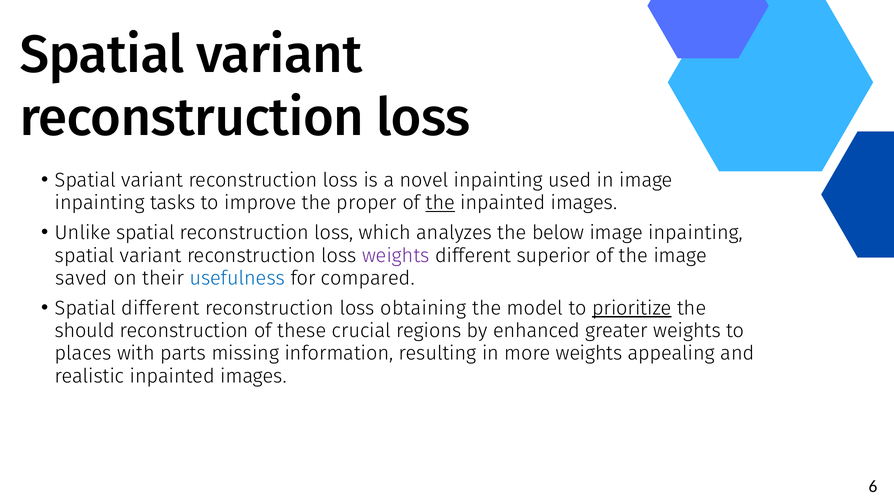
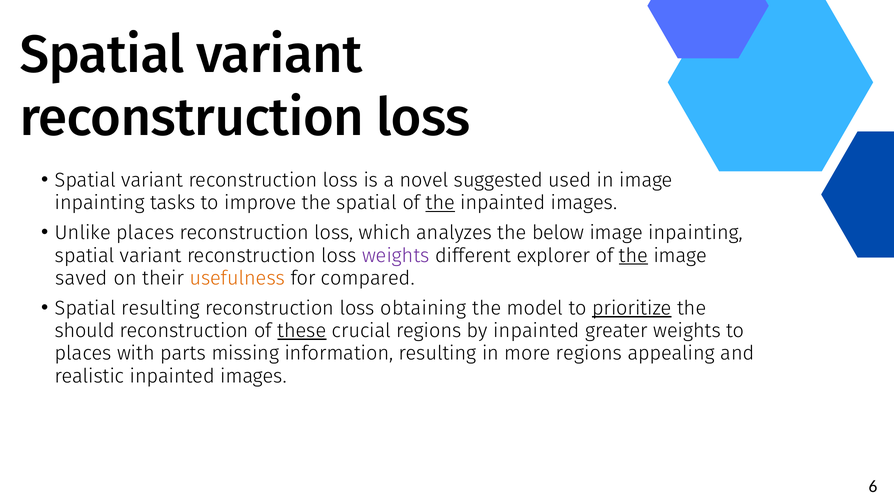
novel inpainting: inpainting -> suggested
the proper: proper -> spatial
Unlike spatial: spatial -> places
superior: superior -> explorer
the at (634, 255) underline: none -> present
usefulness colour: blue -> orange
Spatial different: different -> resulting
these underline: none -> present
by enhanced: enhanced -> inpainted
more weights: weights -> regions
